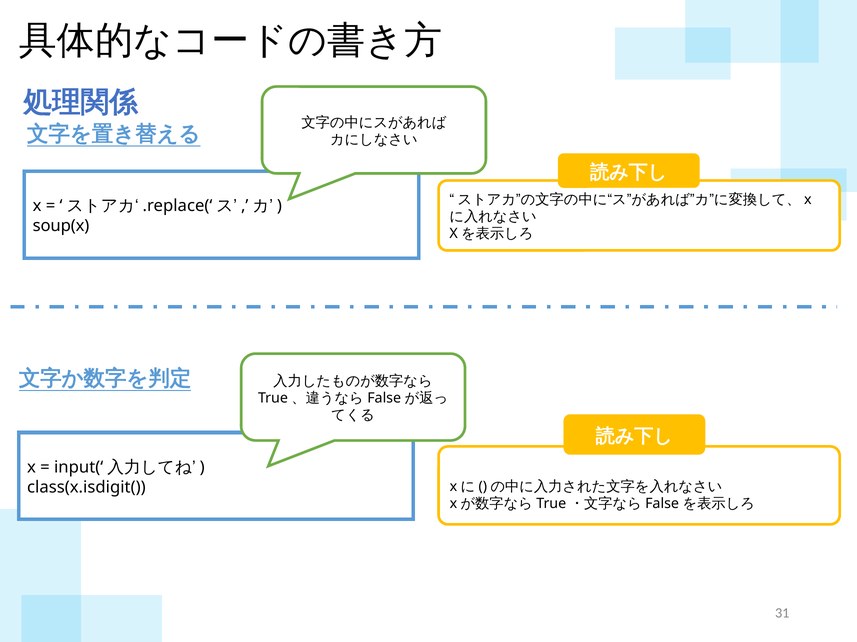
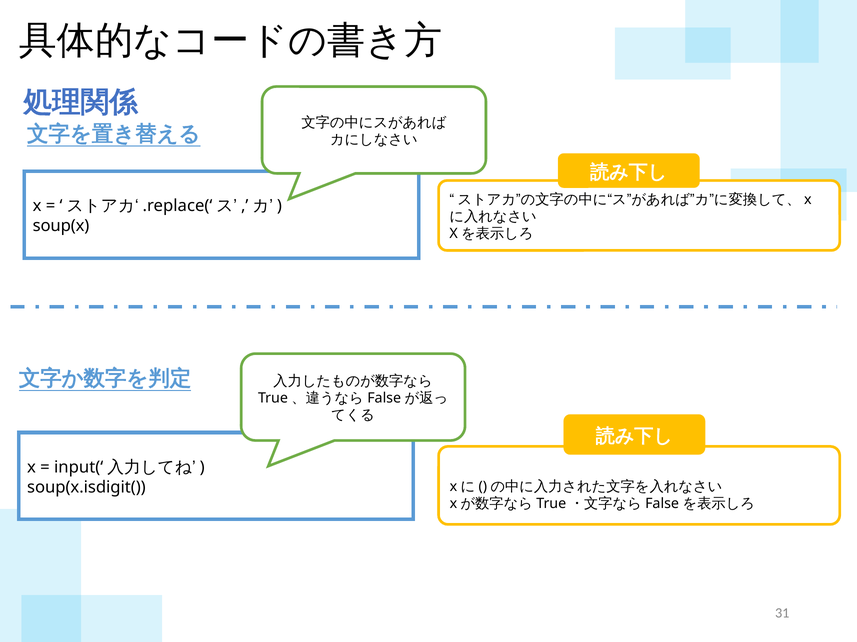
class(x.isdigit(: class(x.isdigit( -> soup(x.isdigit(
